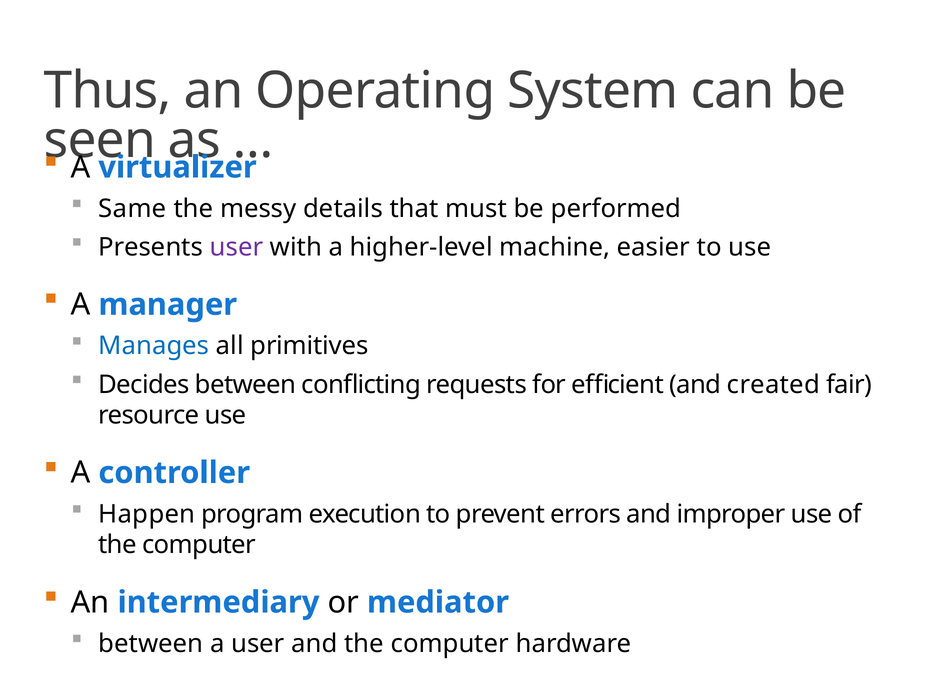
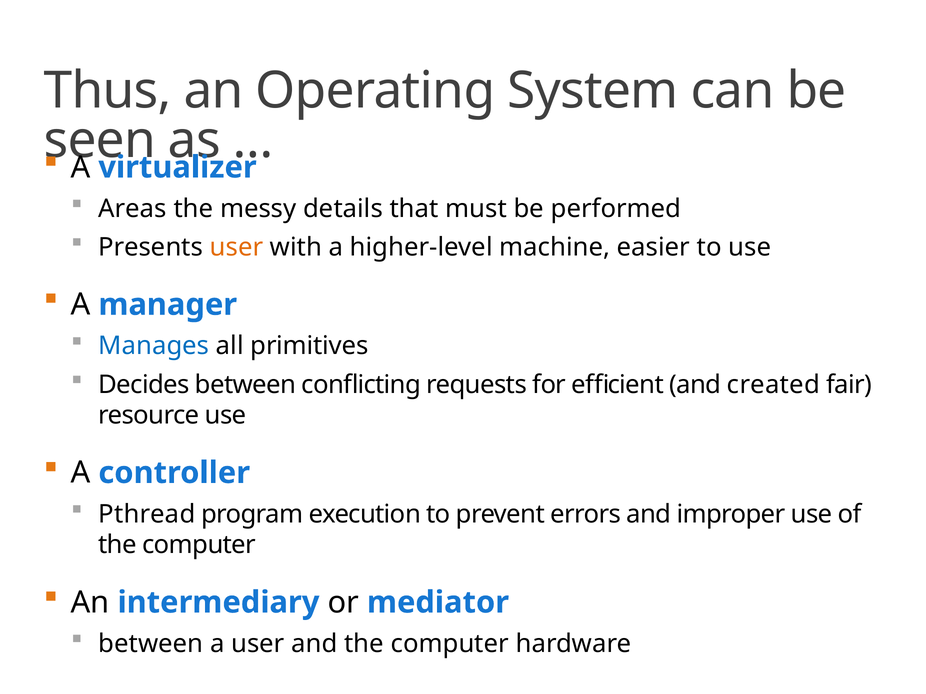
Same: Same -> Areas
user at (236, 247) colour: purple -> orange
Happen: Happen -> Pthread
